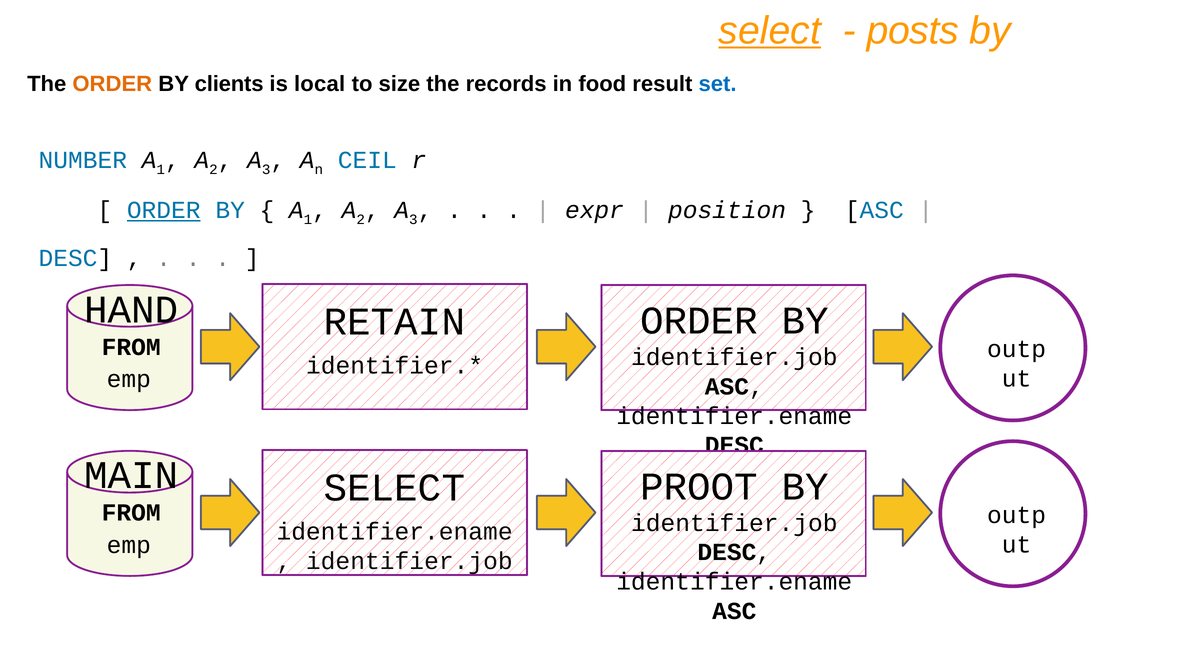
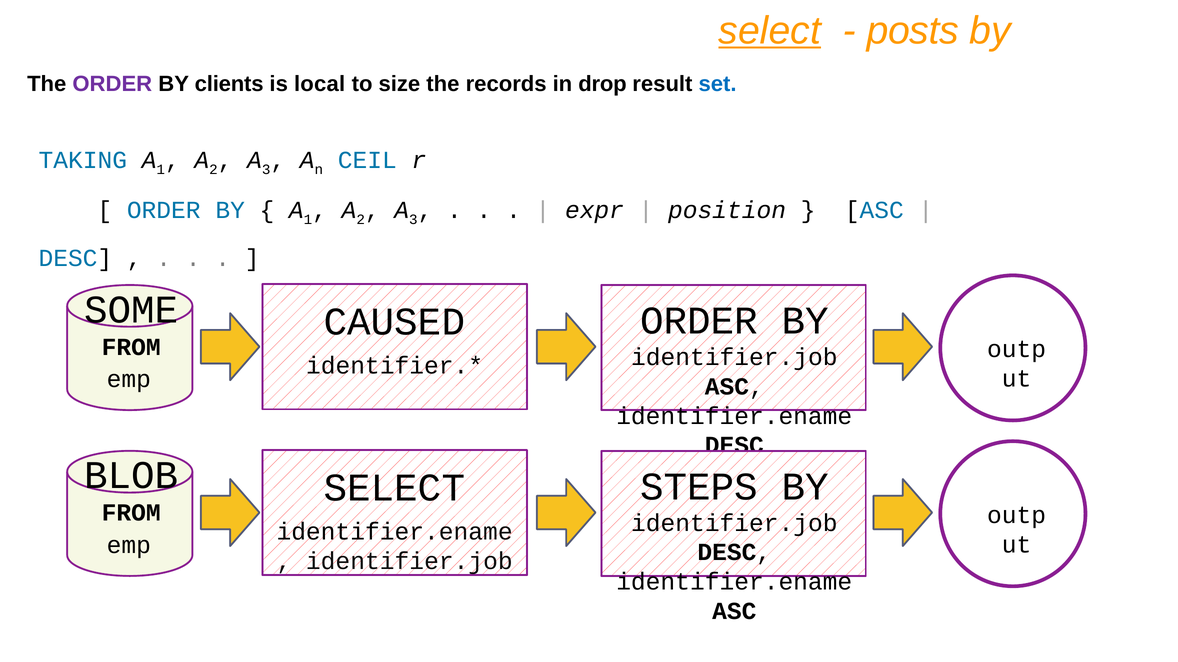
ORDER at (112, 84) colour: orange -> purple
food: food -> drop
NUMBER: NUMBER -> TAKING
ORDER at (164, 210) underline: present -> none
HAND: HAND -> SOME
RETAIN: RETAIN -> CAUSED
MAIN: MAIN -> BLOB
PROOT: PROOT -> STEPS
